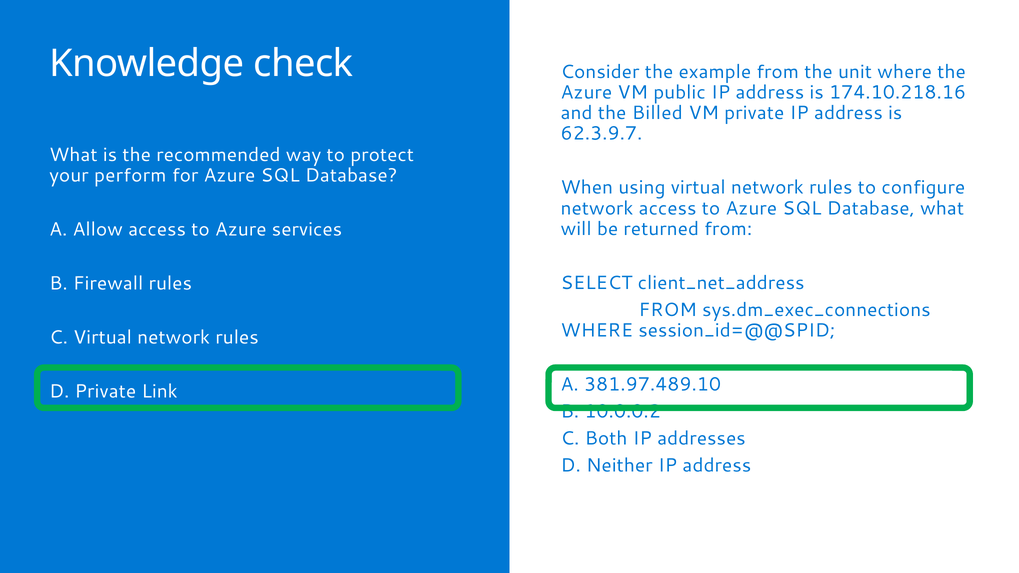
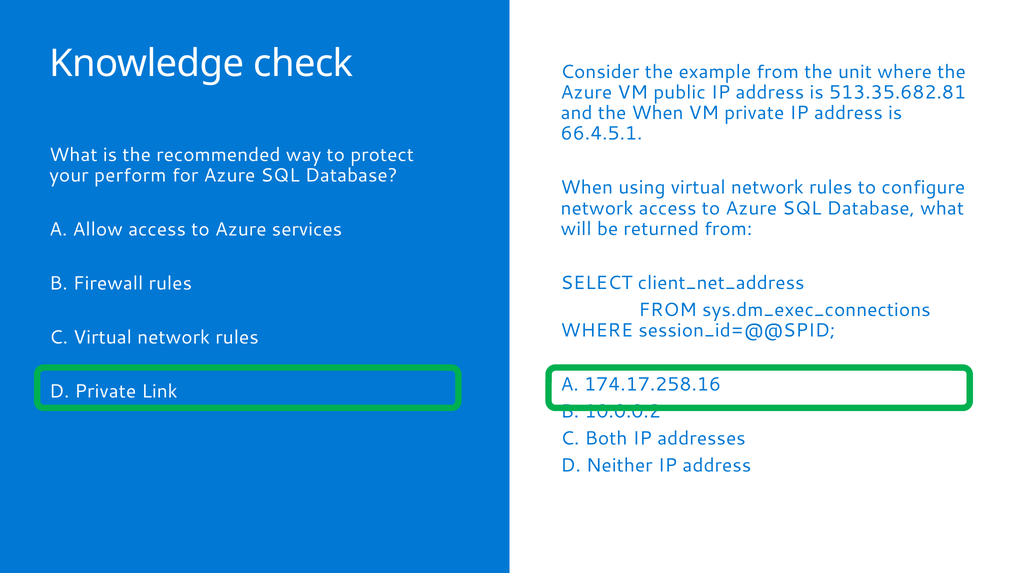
174.10.218.16: 174.10.218.16 -> 513.35.682.81
the Billed: Billed -> When
62.3.9.7: 62.3.9.7 -> 66.4.5.1
381.97.489.10: 381.97.489.10 -> 174.17.258.16
